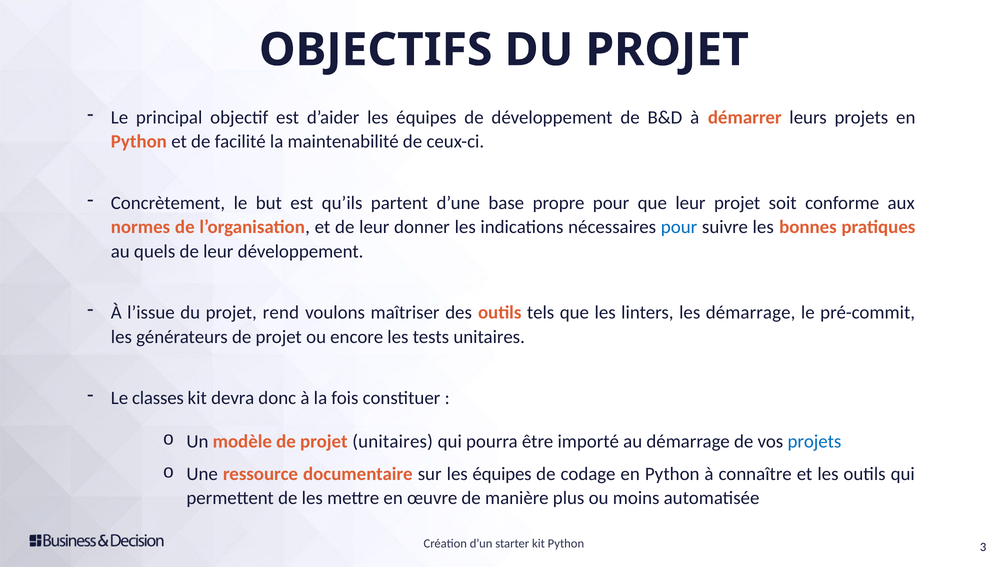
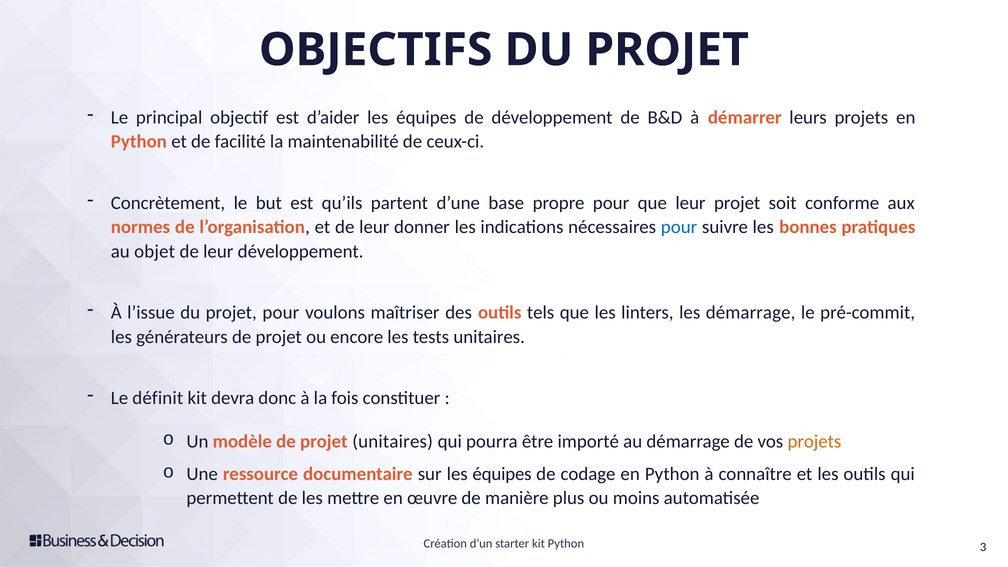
quels: quels -> objet
projet rend: rend -> pour
classes: classes -> définit
projets at (814, 441) colour: blue -> orange
